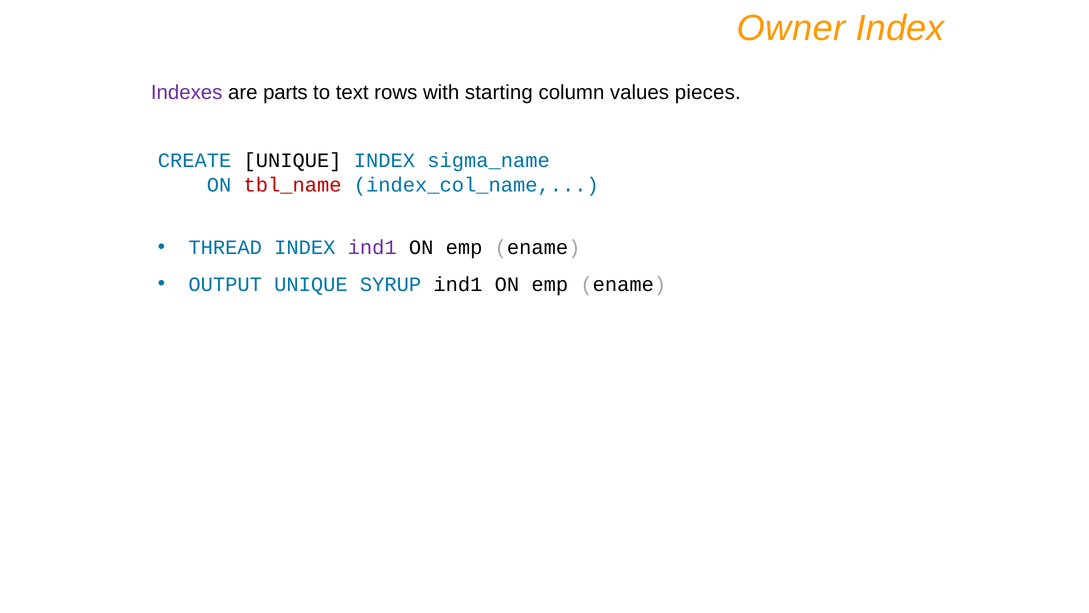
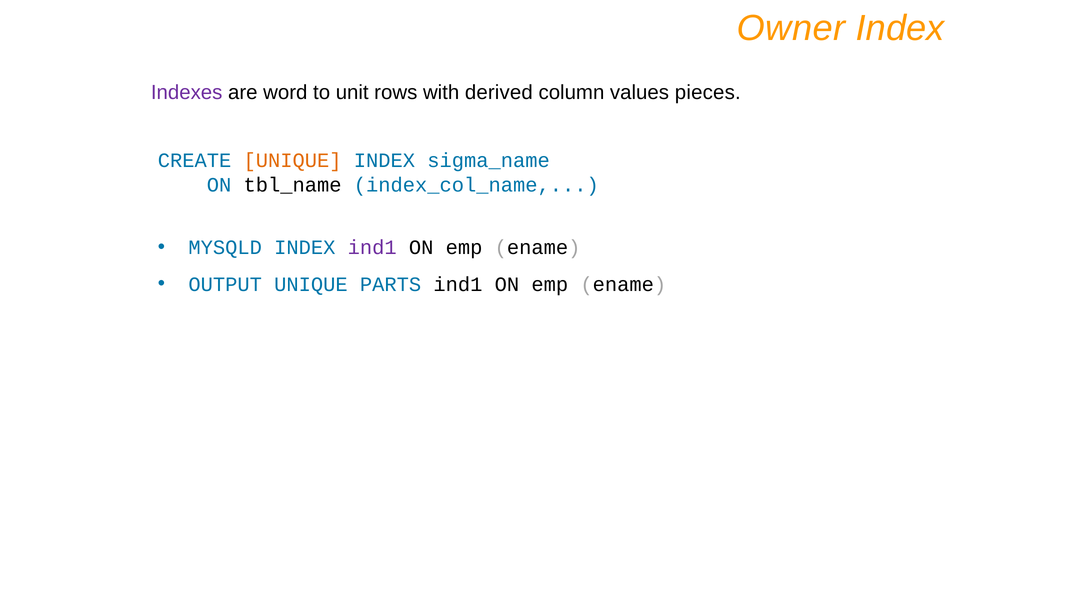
parts: parts -> word
text: text -> unit
starting: starting -> derived
UNIQUE at (293, 161) colour: black -> orange
tbl_name colour: red -> black
THREAD: THREAD -> MYSQLD
SYRUP: SYRUP -> PARTS
